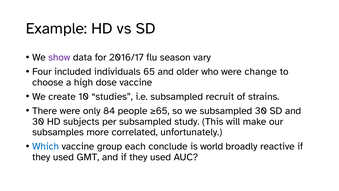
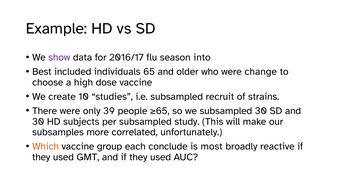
vary: vary -> into
Four: Four -> Best
84: 84 -> 39
Which colour: blue -> orange
world: world -> most
